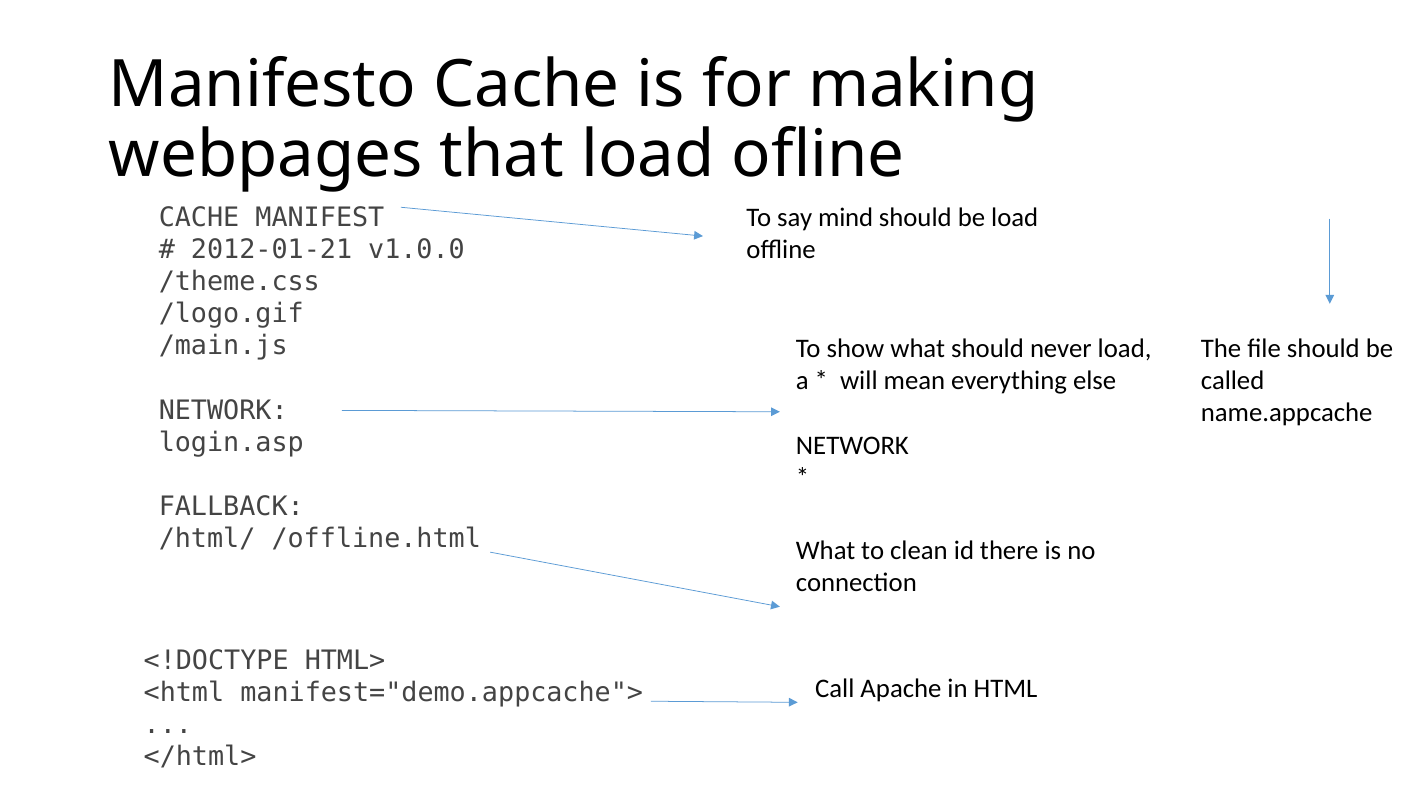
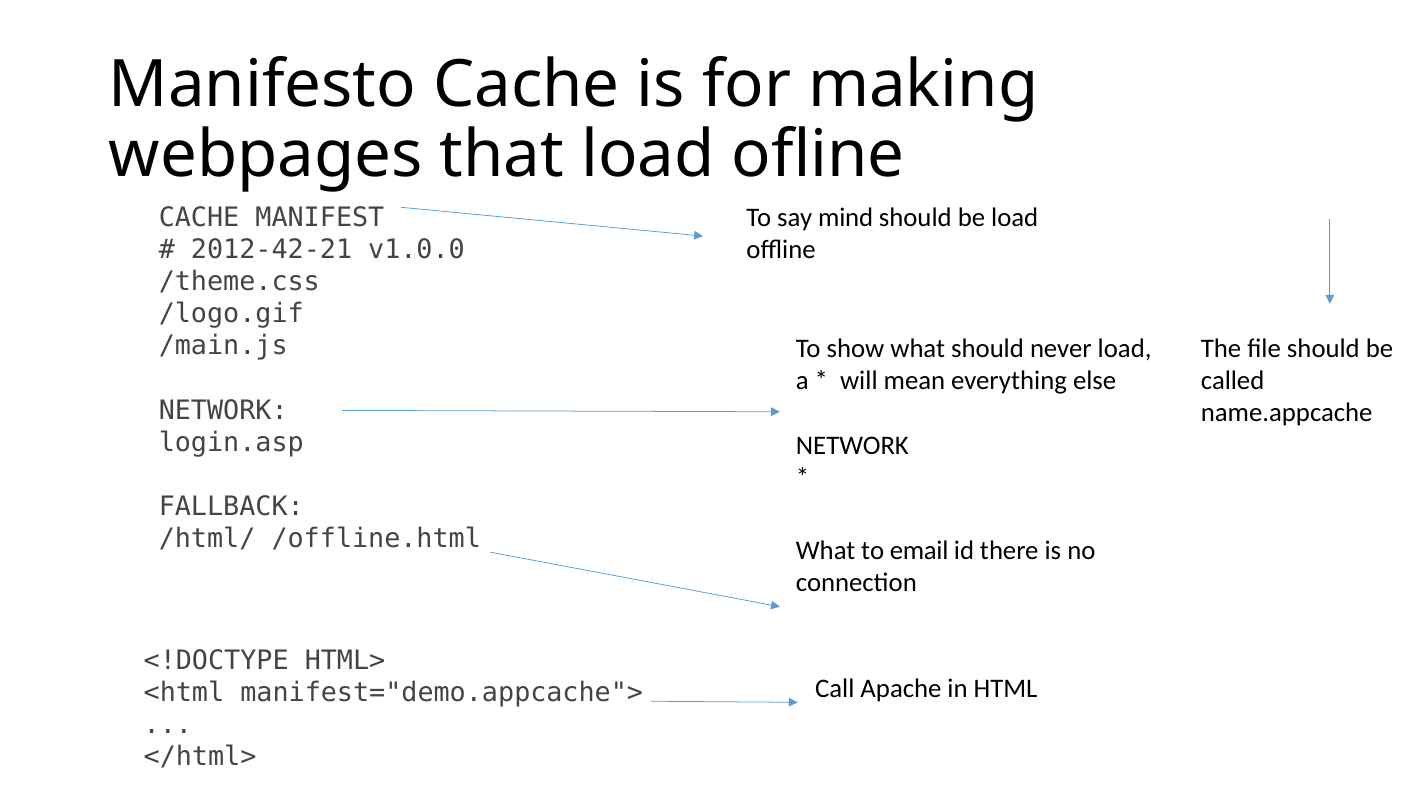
2012-01-21: 2012-01-21 -> 2012-42-21
clean: clean -> email
